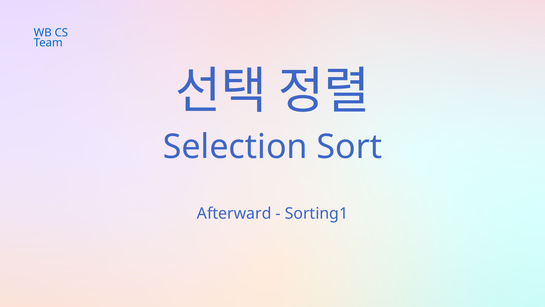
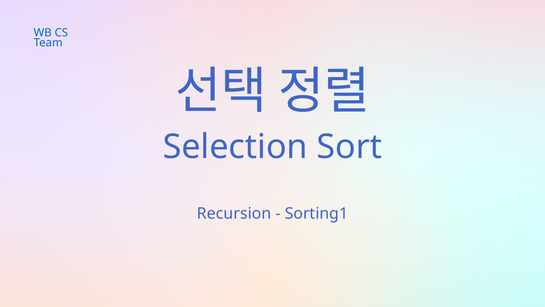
Afterward: Afterward -> Recursion
